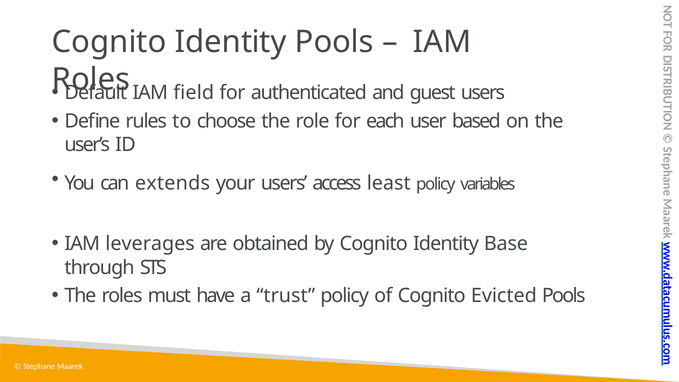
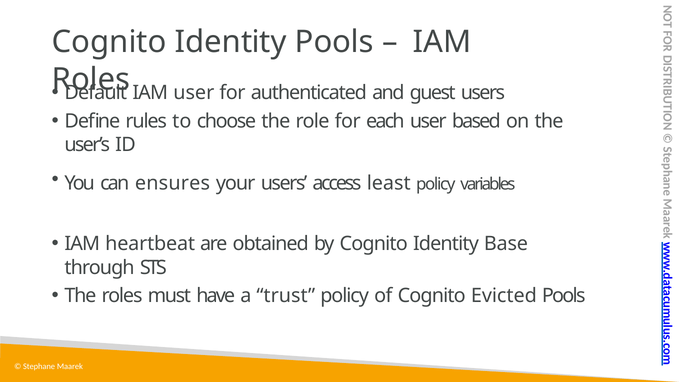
IAM field: field -> user
extends: extends -> ensures
leverages: leverages -> heartbeat
